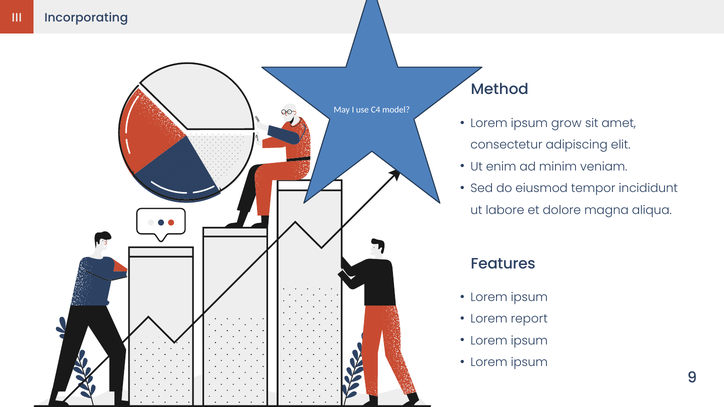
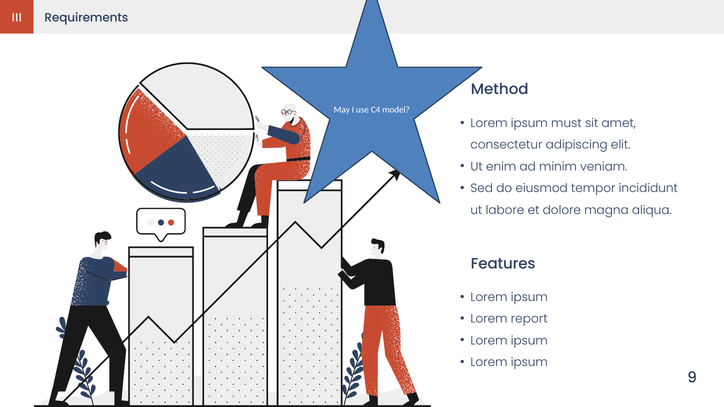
Incorporating: Incorporating -> Requirements
grow: grow -> must
